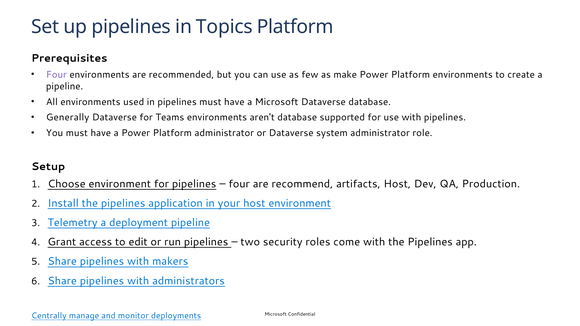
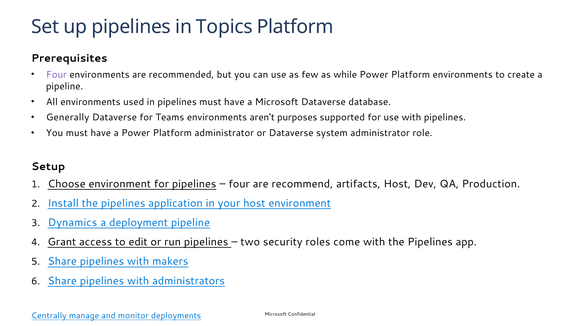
make: make -> while
aren't database: database -> purposes
Telemetry: Telemetry -> Dynamics
